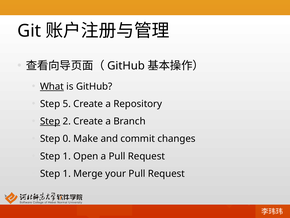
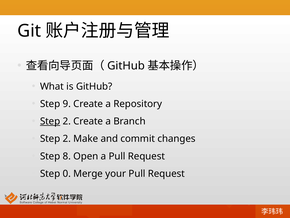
What underline: present -> none
5: 5 -> 9
0 at (67, 138): 0 -> 2
1 at (67, 156): 1 -> 8
1 at (67, 173): 1 -> 0
